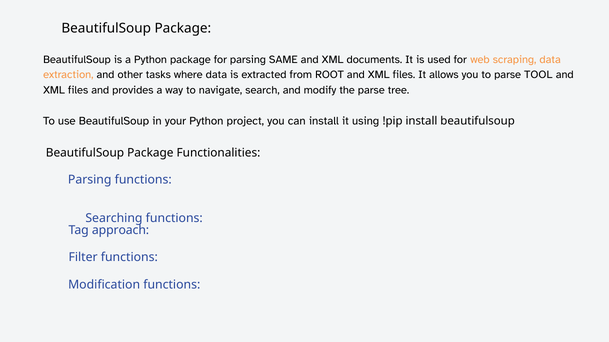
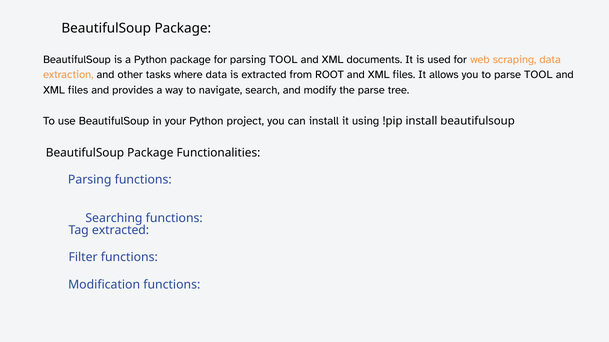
parsing SAME: SAME -> TOOL
Tag approach: approach -> extracted
